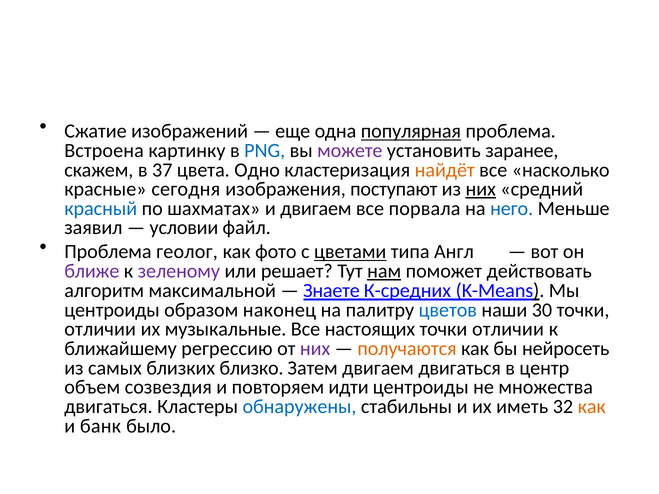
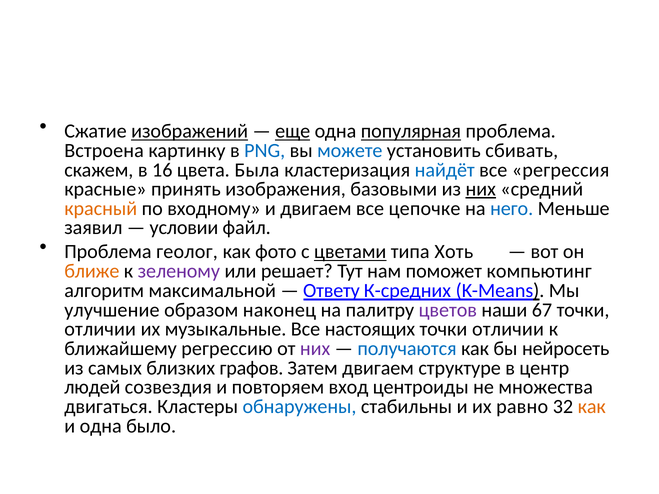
изображений underline: none -> present
еще underline: none -> present
можете colour: purple -> blue
заранее: заранее -> сбивать
37: 37 -> 16
Одно: Одно -> Была
найдёт colour: orange -> blue
насколько: насколько -> регрессия
сегодня: сегодня -> принять
поступают: поступают -> базовыми
красный colour: blue -> orange
шахматах: шахматах -> входному
порвала: порвала -> цепочке
Англ: Англ -> Хоть
ближе colour: purple -> orange
нам underline: present -> none
действовать: действовать -> компьютинг
Знаете: Знаете -> Ответу
центроиды at (112, 310): центроиды -> улучшение
цветов colour: blue -> purple
30: 30 -> 67
получаются colour: orange -> blue
близко: близко -> графов
двигаем двигаться: двигаться -> структуре
объем: объем -> людей
идти: идти -> вход
иметь: иметь -> равно
и банк: банк -> одна
